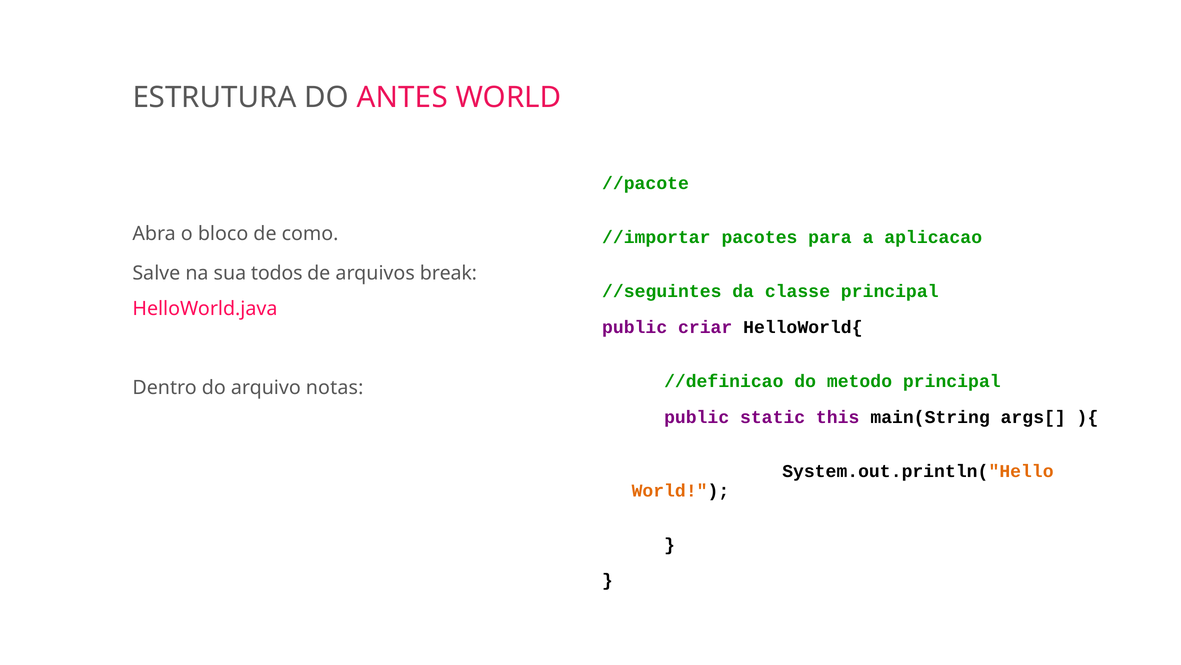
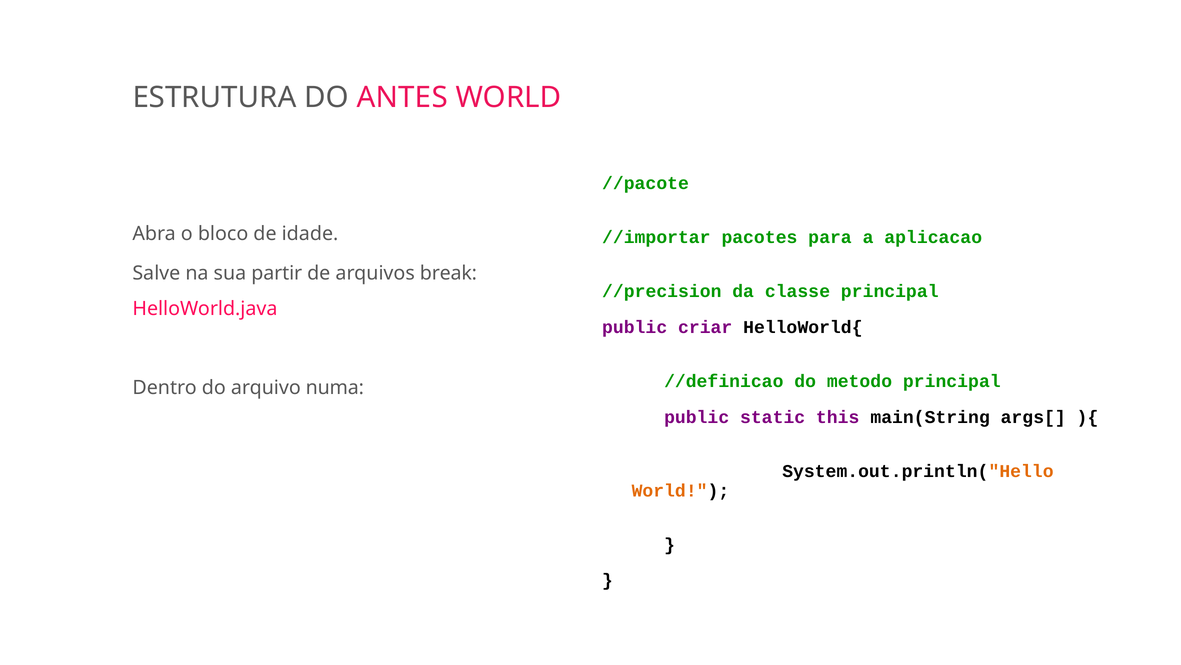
como: como -> idade
todos: todos -> partir
//seguintes: //seguintes -> //precision
notas: notas -> numa
